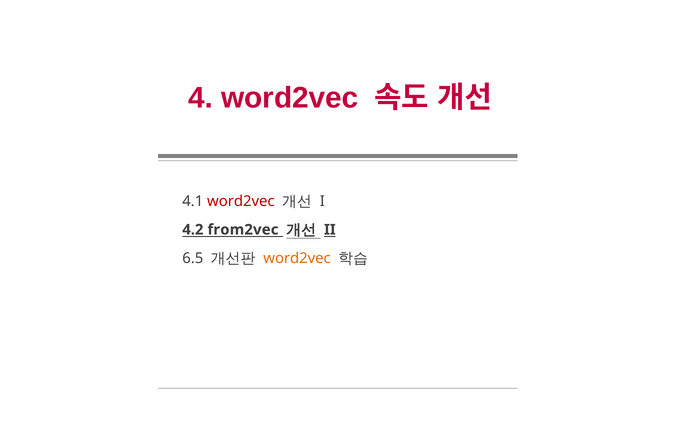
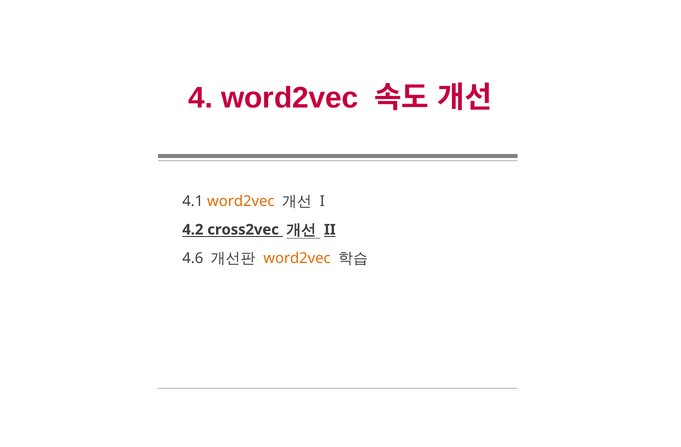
word2vec at (241, 201) colour: red -> orange
from2vec: from2vec -> cross2vec
6.5: 6.5 -> 4.6
